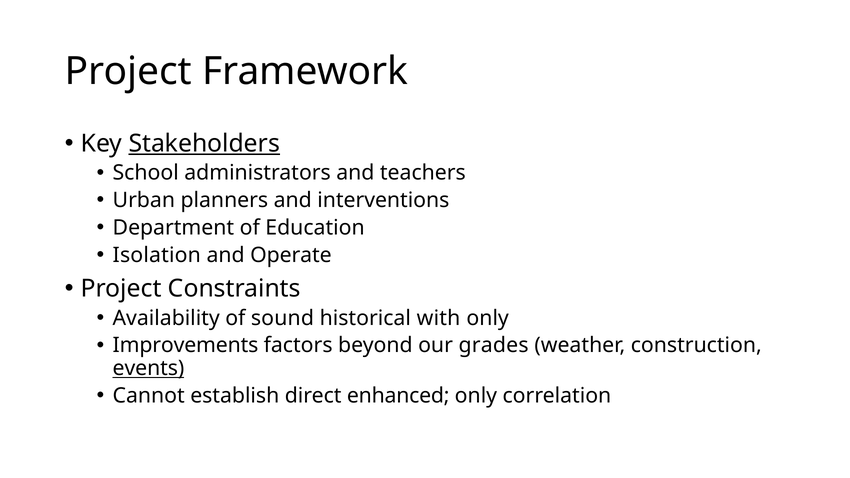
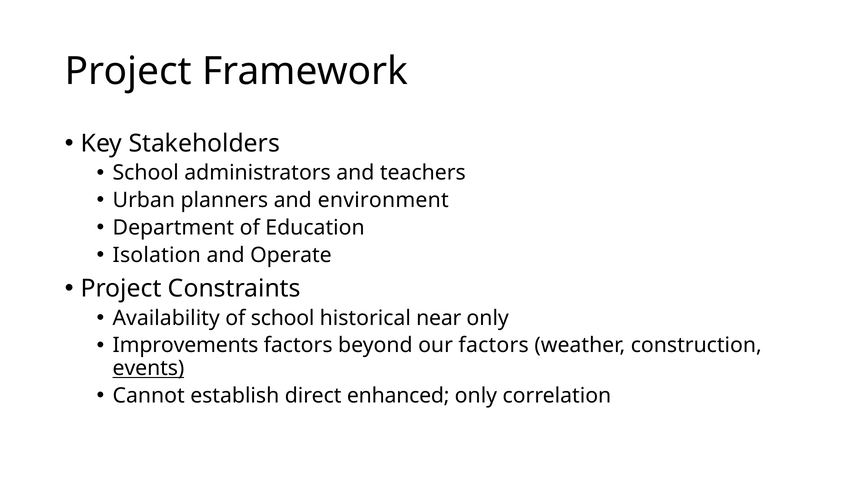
Stakeholders underline: present -> none
interventions: interventions -> environment
of sound: sound -> school
with: with -> near
our grades: grades -> factors
